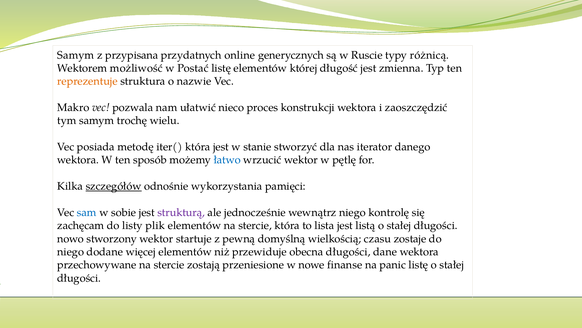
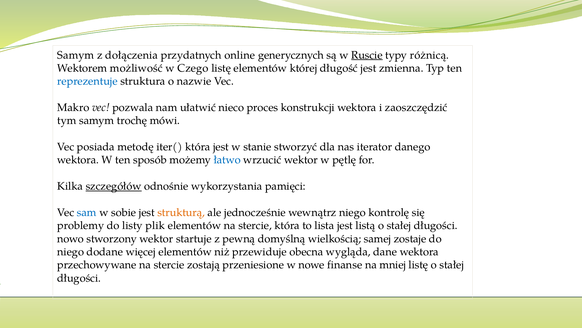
przypisana: przypisana -> dołączenia
Ruscie underline: none -> present
Postać: Postać -> Czego
reprezentuje colour: orange -> blue
wielu: wielu -> mówi
strukturą colour: purple -> orange
zachęcam: zachęcam -> problemy
czasu: czasu -> samej
obecna długości: długości -> wygląda
panic: panic -> mniej
